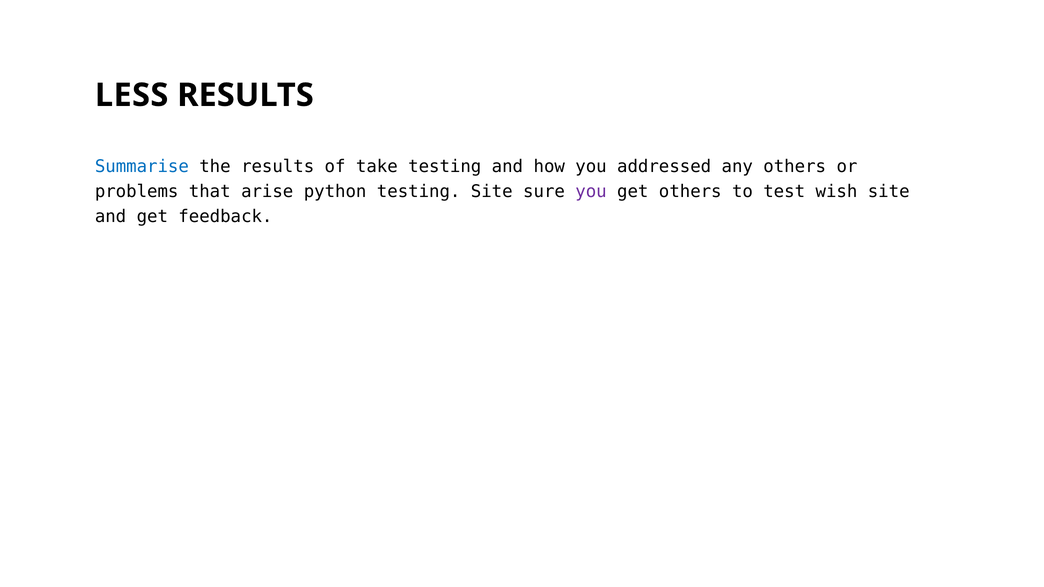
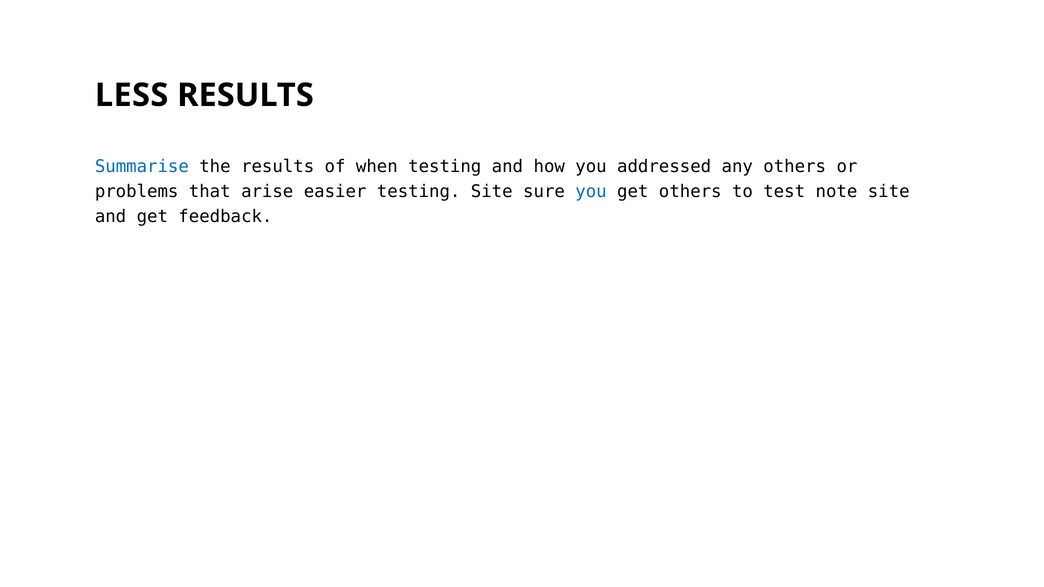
take: take -> when
python: python -> easier
you at (591, 192) colour: purple -> blue
wish: wish -> note
